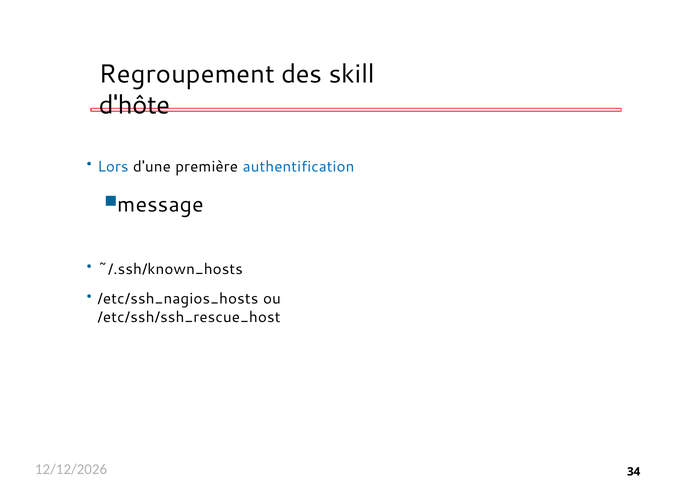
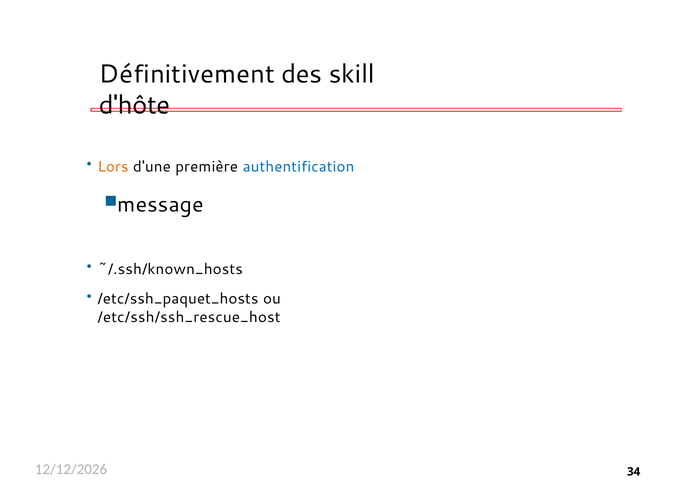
Regroupement: Regroupement -> Définitivement
Lors colour: blue -> orange
/etc/ssh_nagios_hosts: /etc/ssh_nagios_hosts -> /etc/ssh_paquet_hosts
